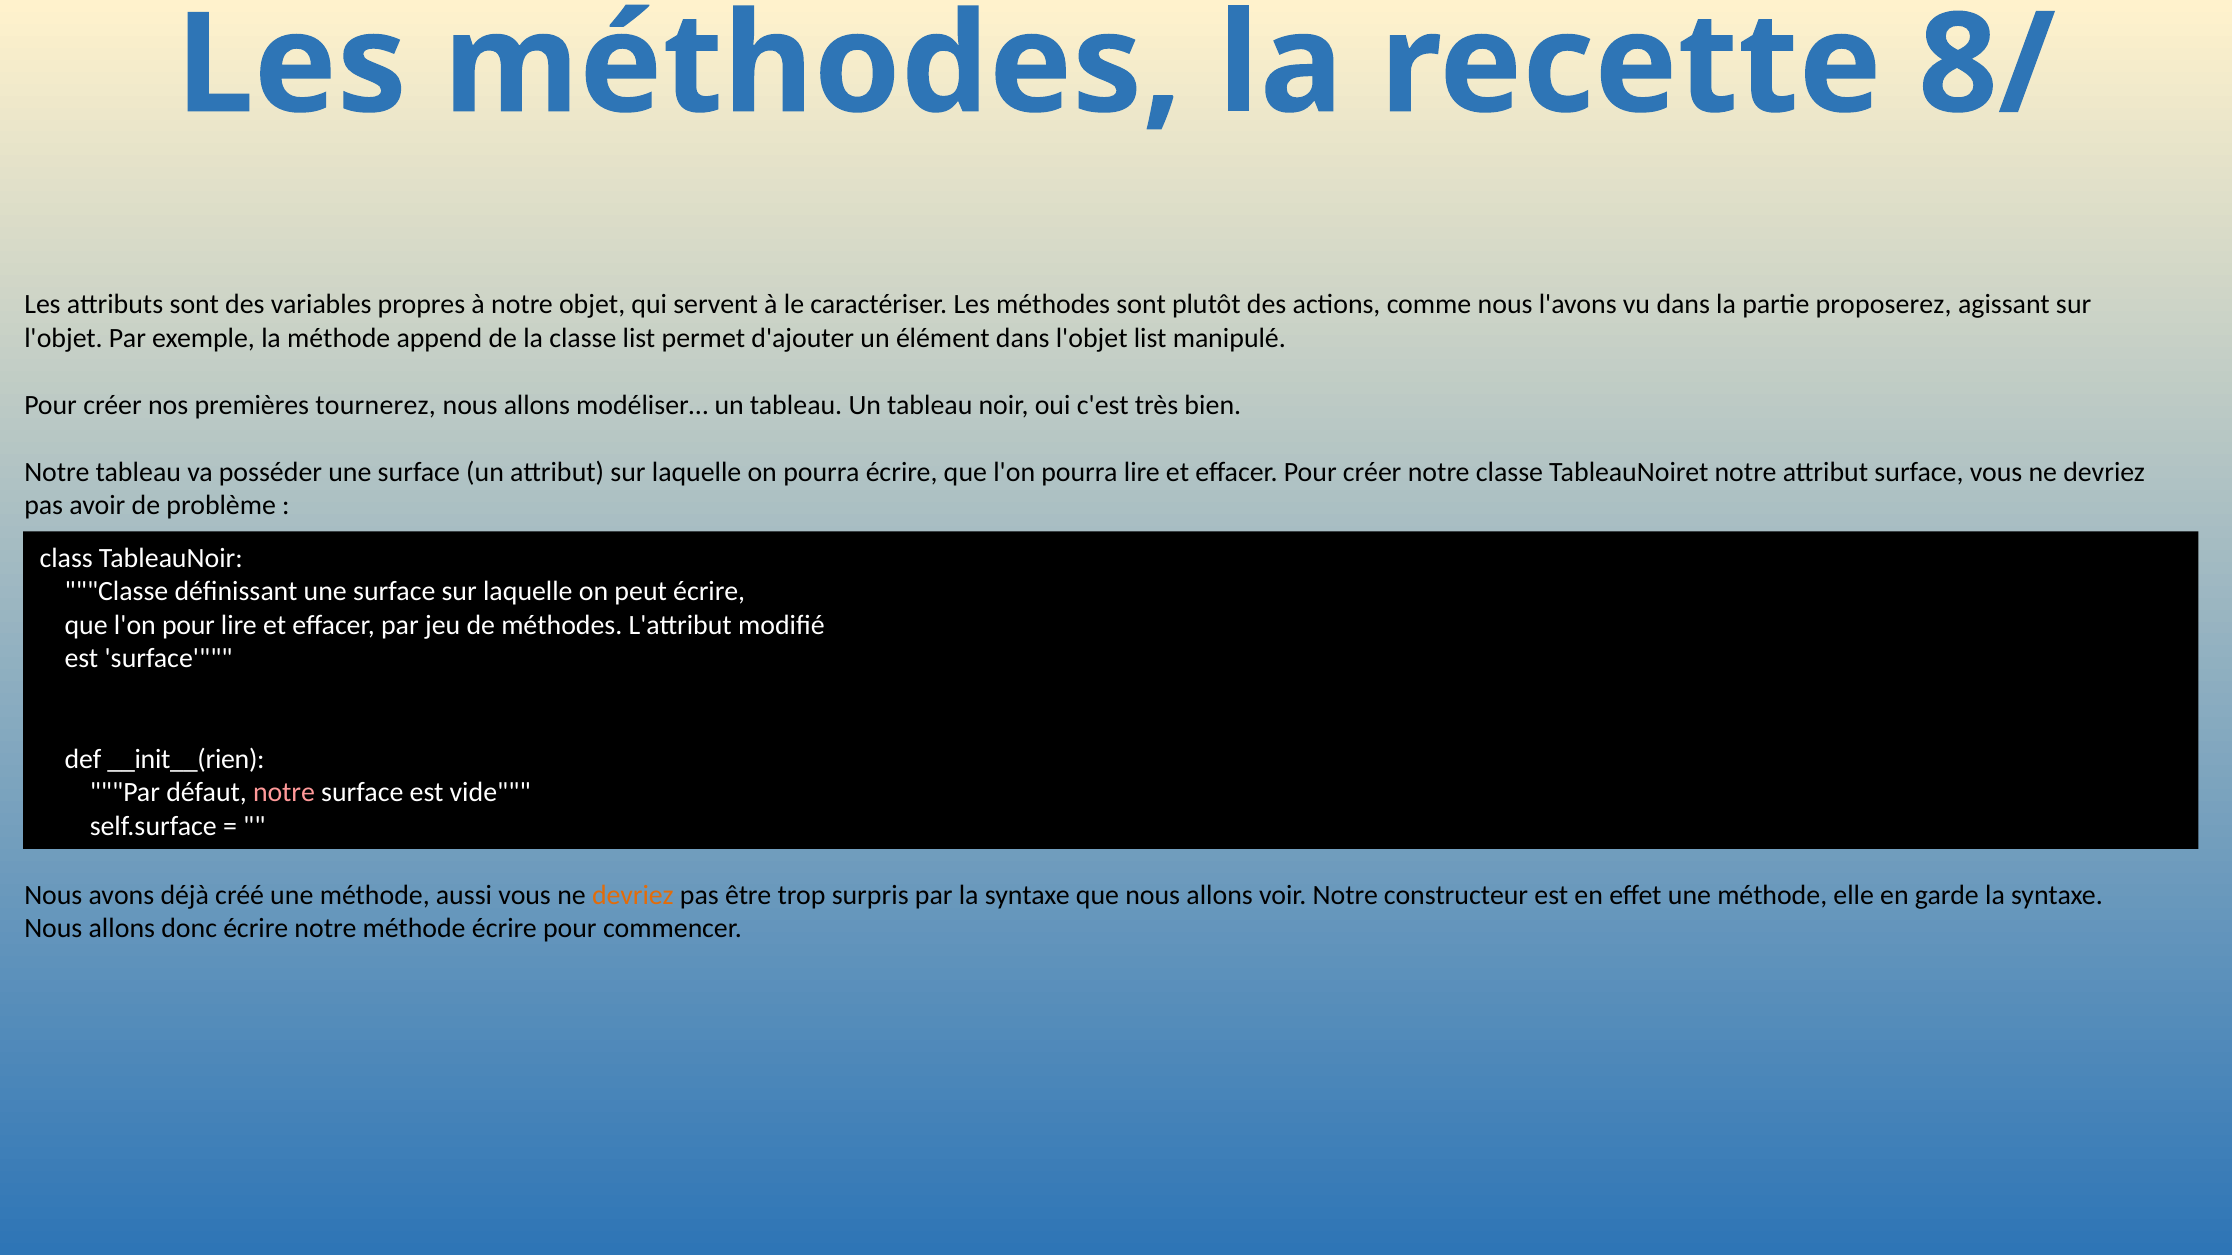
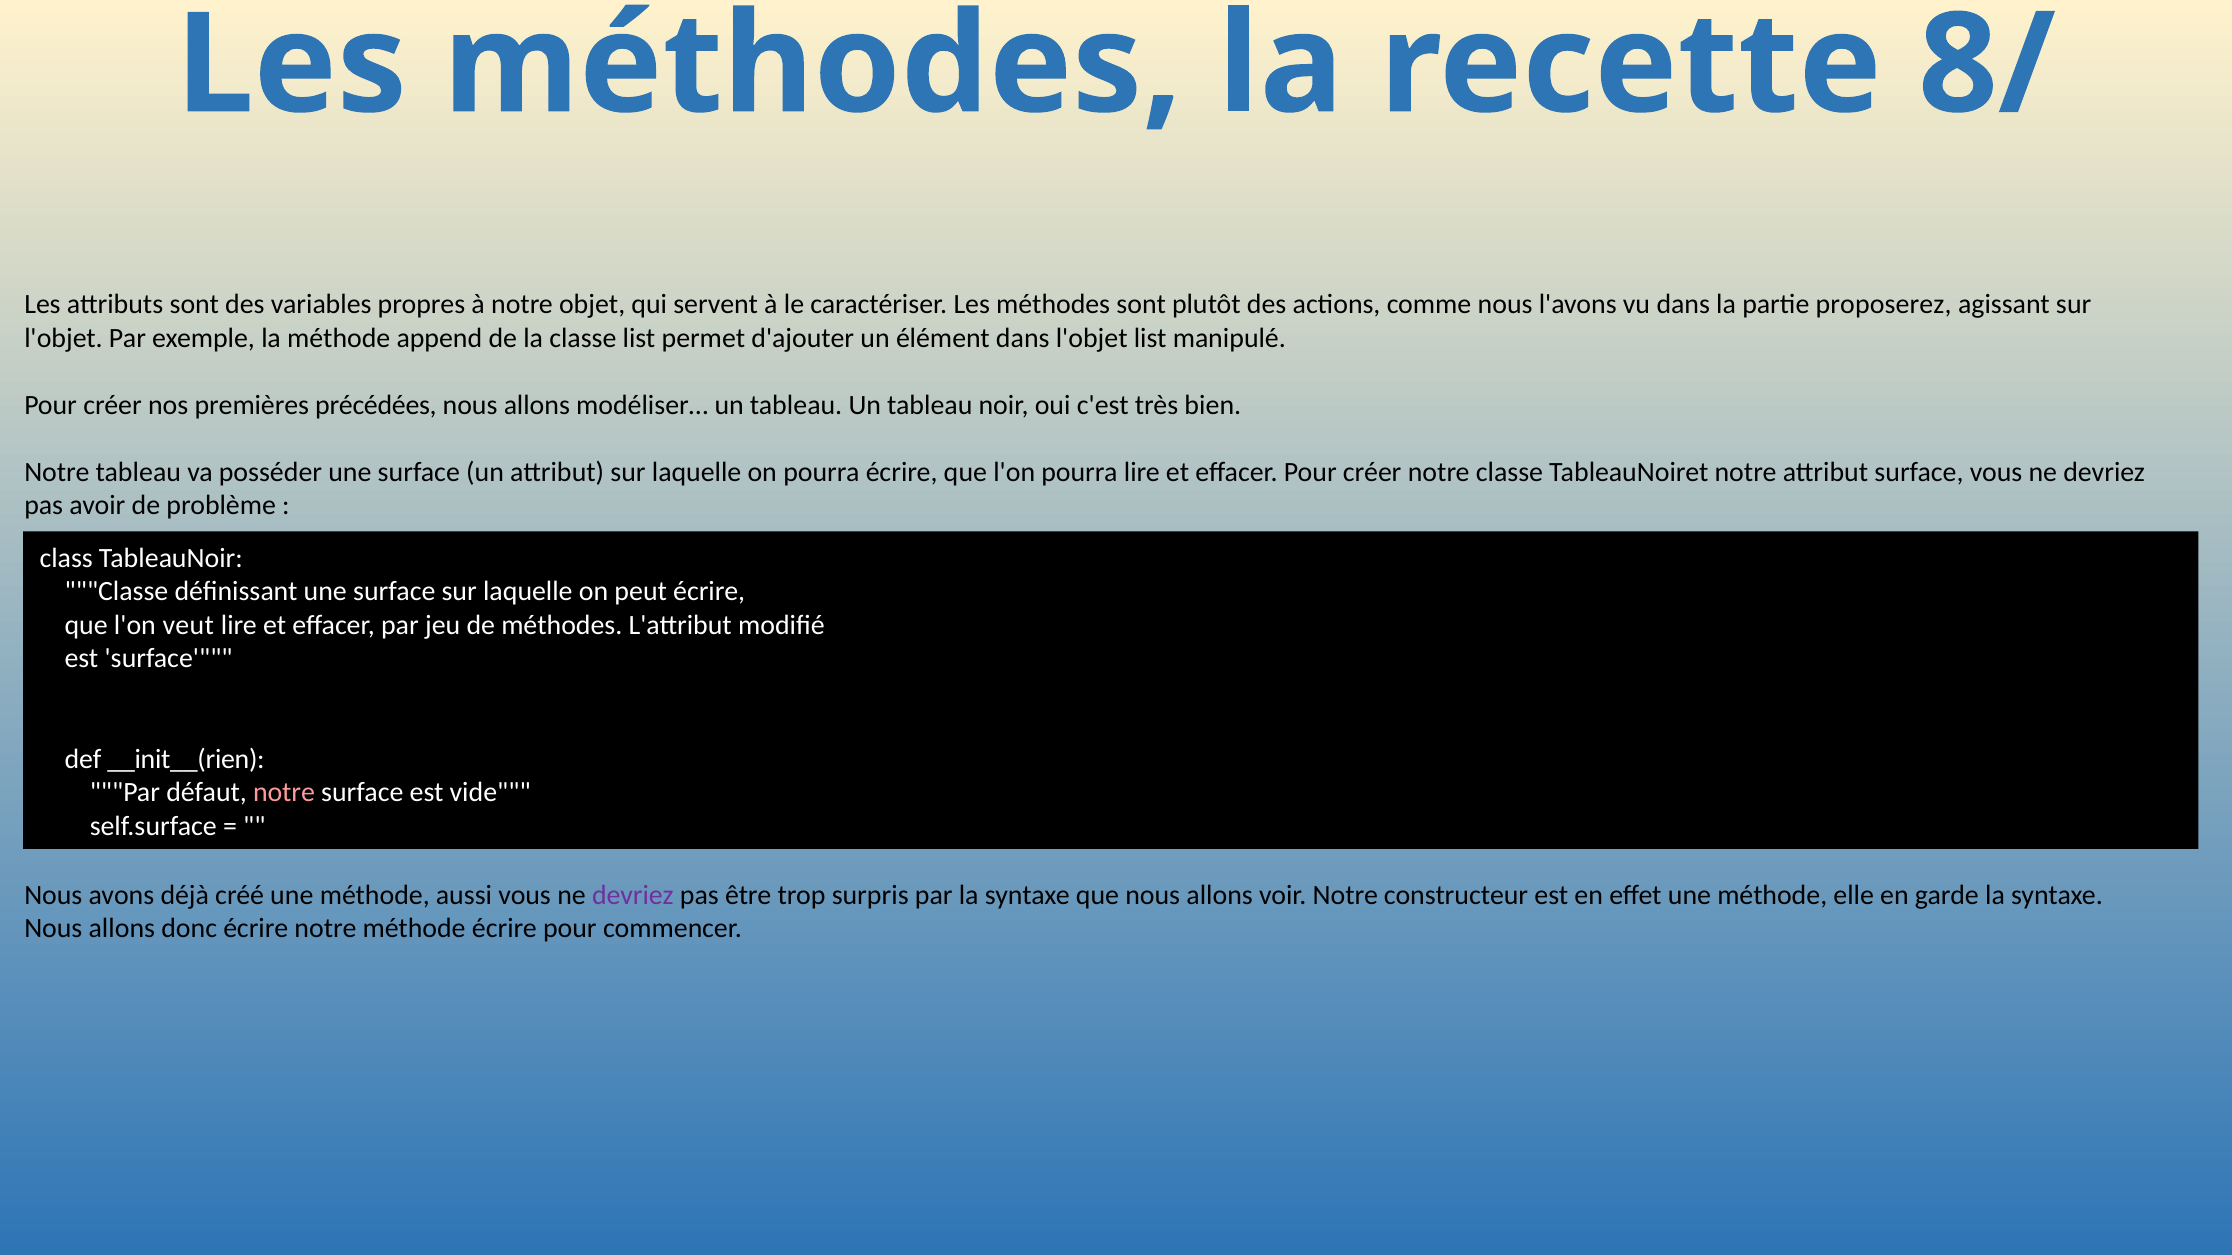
tournerez: tournerez -> précédées
l'on pour: pour -> veut
devriez at (633, 895) colour: orange -> purple
